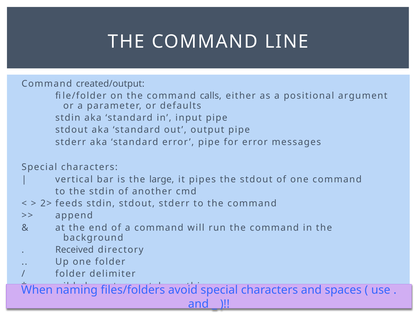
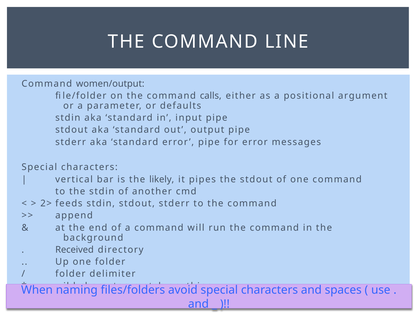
created/output: created/output -> women/output
large: large -> likely
